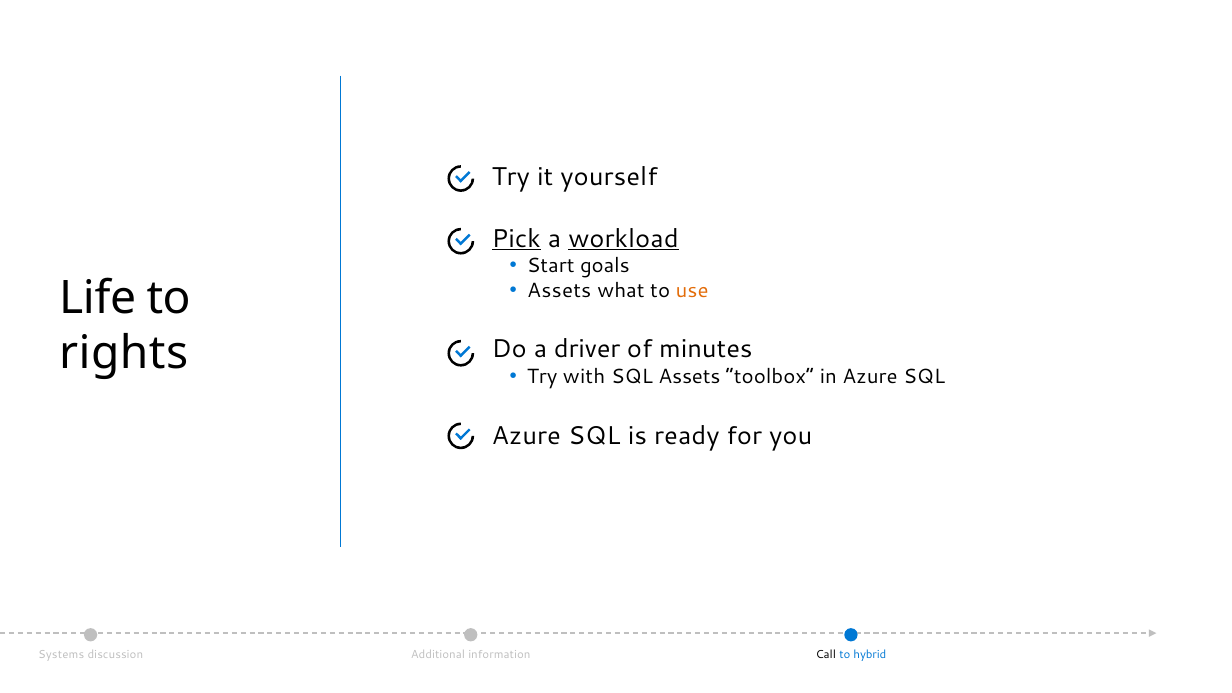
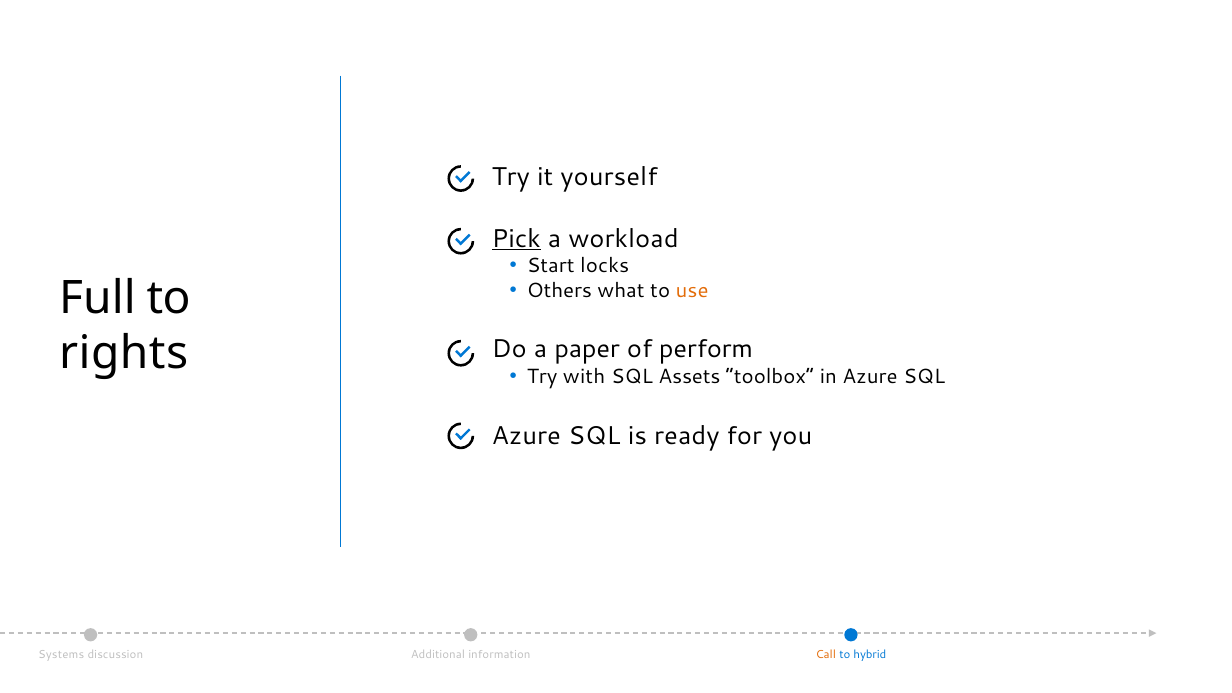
workload underline: present -> none
goals: goals -> locks
Assets at (559, 291): Assets -> Others
Life: Life -> Full
driver: driver -> paper
minutes: minutes -> perform
Call colour: black -> orange
